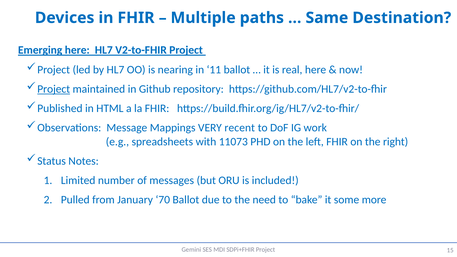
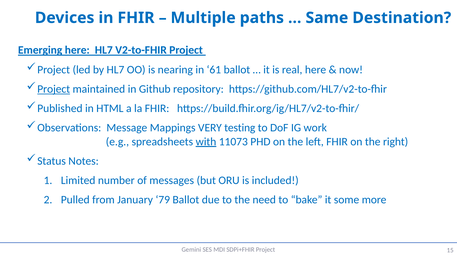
11: 11 -> 61
recent: recent -> testing
with underline: none -> present
70: 70 -> 79
